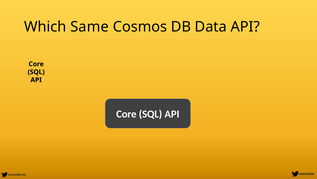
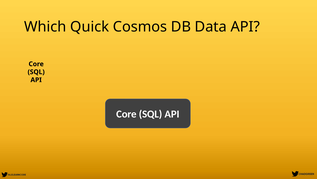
Same: Same -> Quick
